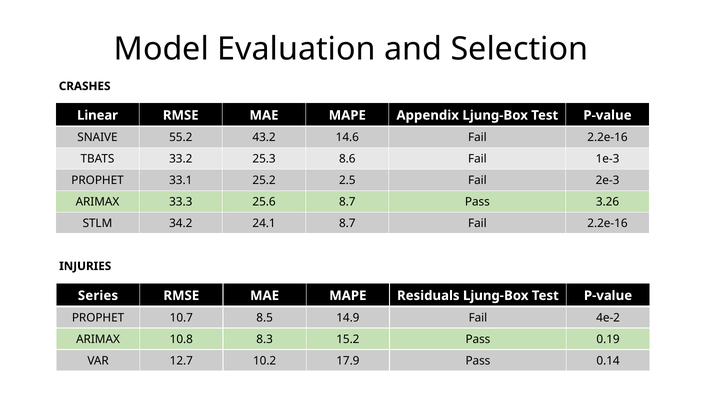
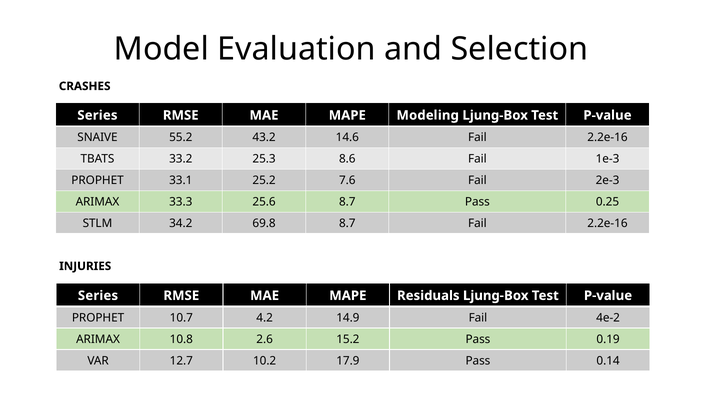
Linear at (98, 115): Linear -> Series
Appendix: Appendix -> Modeling
2.5: 2.5 -> 7.6
3.26: 3.26 -> 0.25
24.1: 24.1 -> 69.8
8.5: 8.5 -> 4.2
8.3: 8.3 -> 2.6
